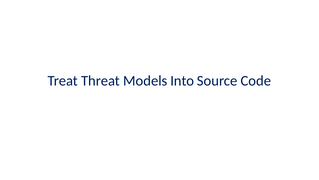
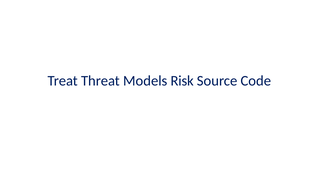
Into: Into -> Risk
